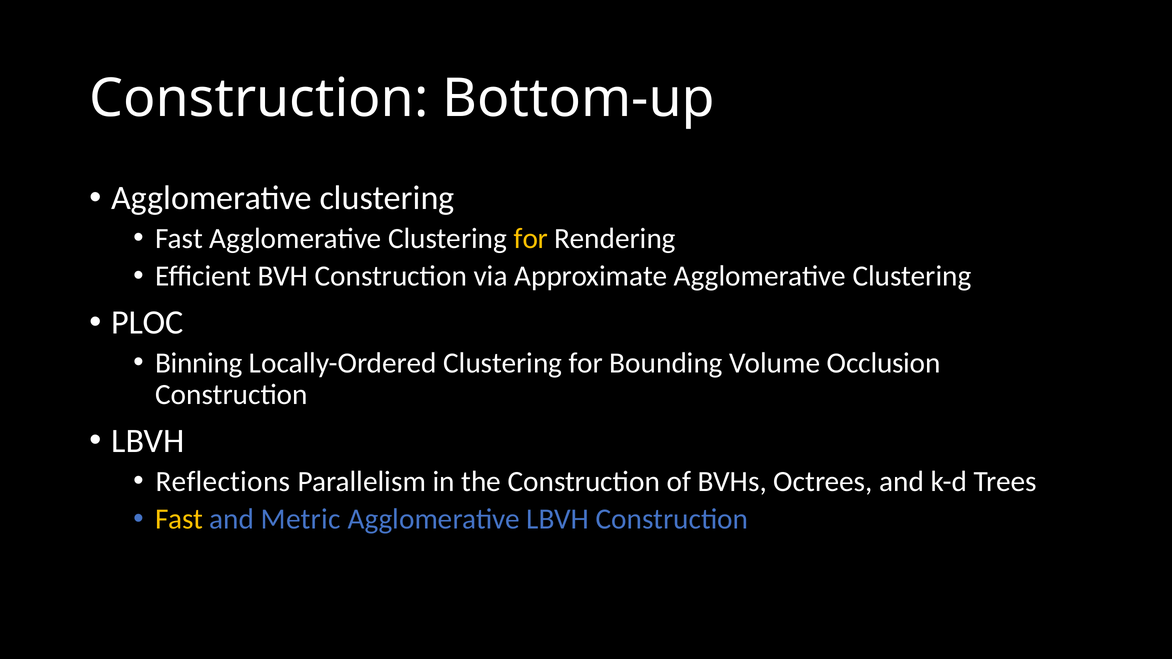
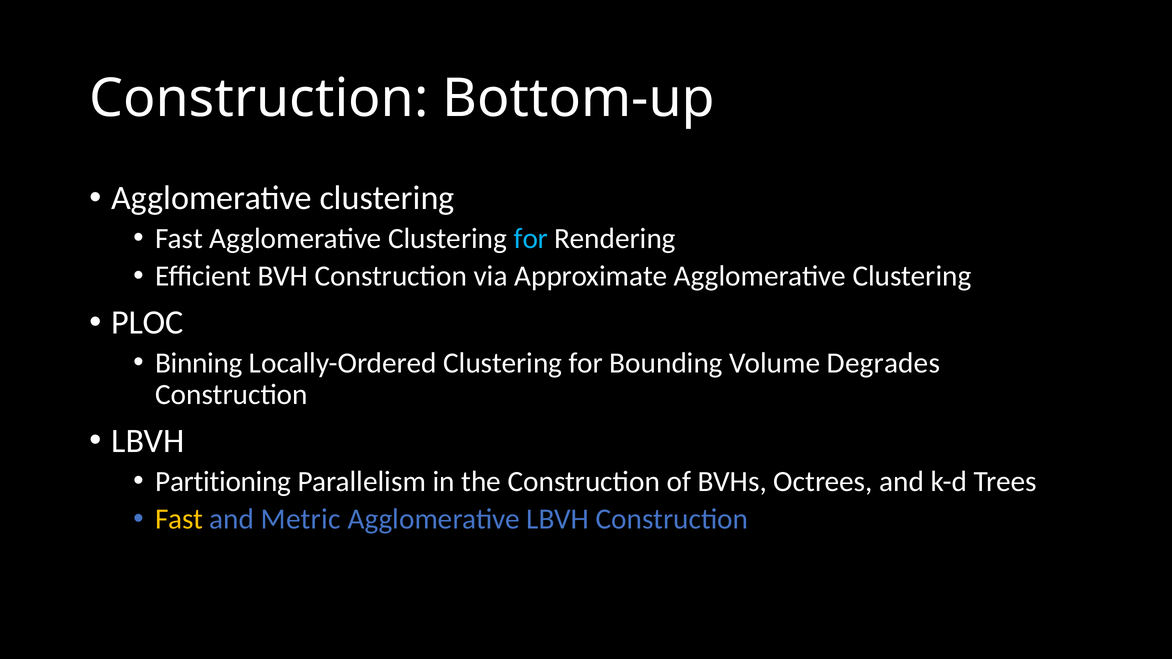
for at (531, 239) colour: yellow -> light blue
Occlusion: Occlusion -> Degrades
Reflections: Reflections -> Partitioning
